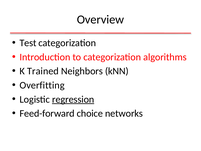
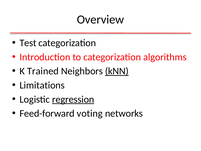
kNN underline: none -> present
Overfitting: Overfitting -> Limitations
choice: choice -> voting
